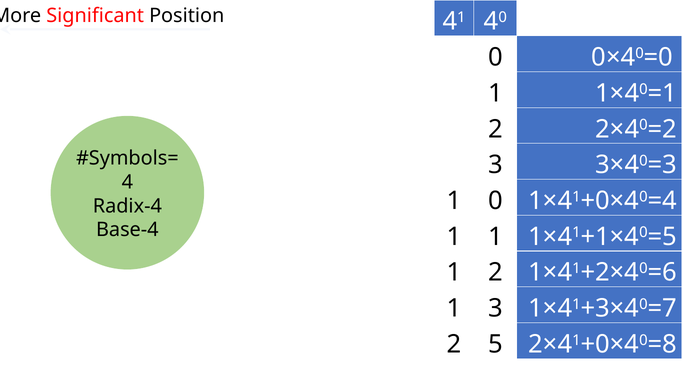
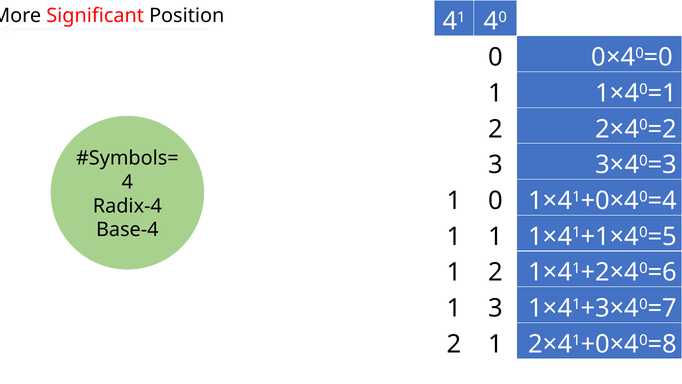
2 5: 5 -> 1
